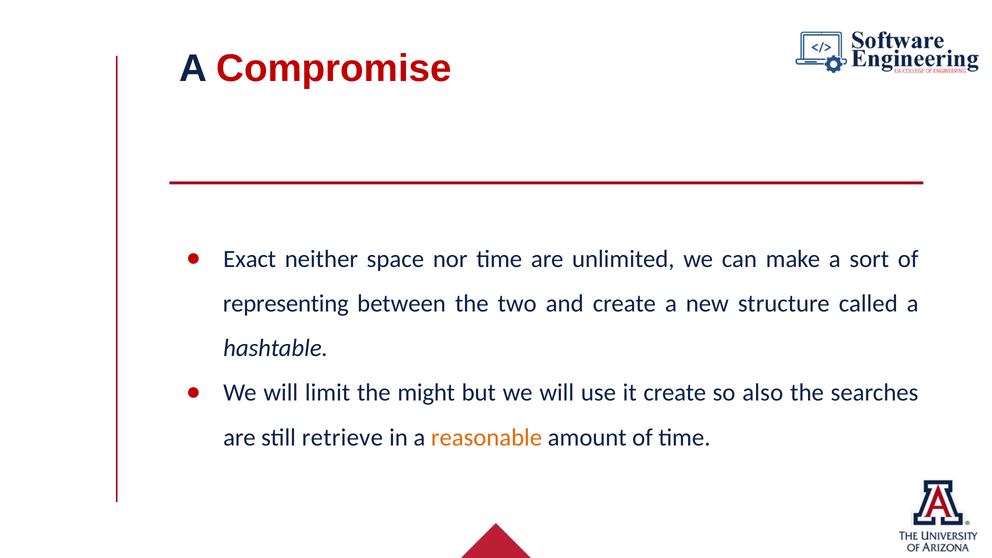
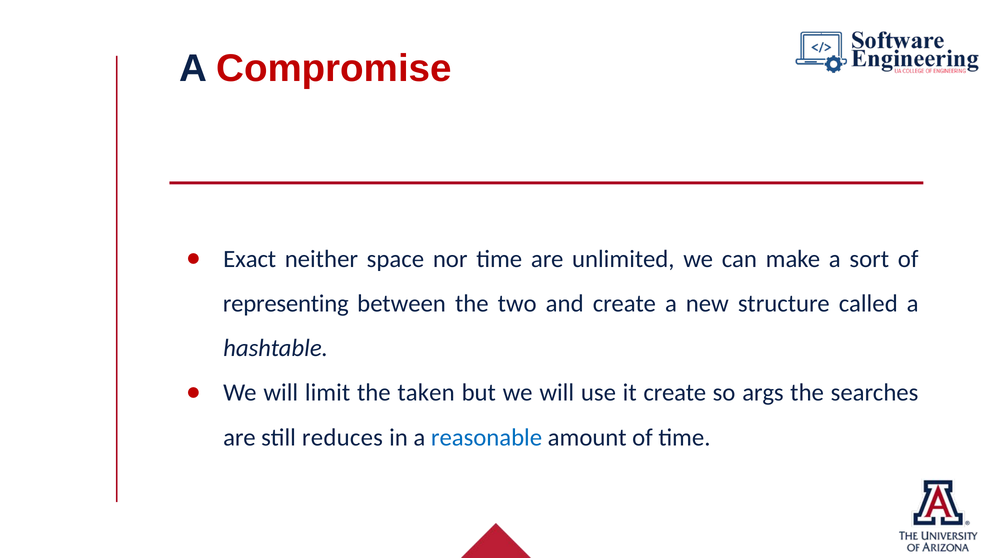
might: might -> taken
also: also -> args
retrieve: retrieve -> reduces
reasonable colour: orange -> blue
